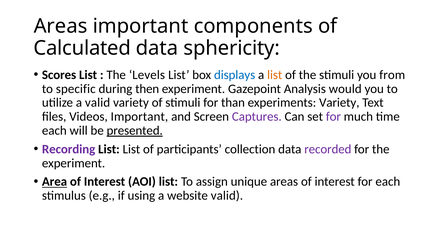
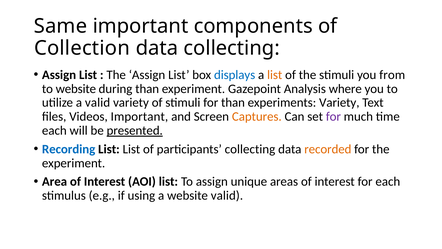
Areas at (61, 26): Areas -> Same
Calculated: Calculated -> Collection
data sphericity: sphericity -> collecting
Scores at (59, 75): Scores -> Assign
The Levels: Levels -> Assign
to specific: specific -> website
during then: then -> than
would: would -> where
Captures colour: purple -> orange
Recording colour: purple -> blue
participants collection: collection -> collecting
recorded colour: purple -> orange
Area underline: present -> none
